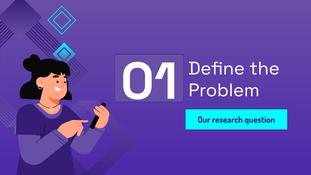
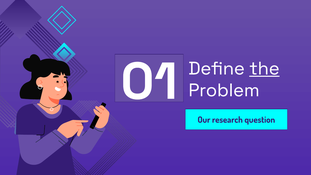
the underline: none -> present
